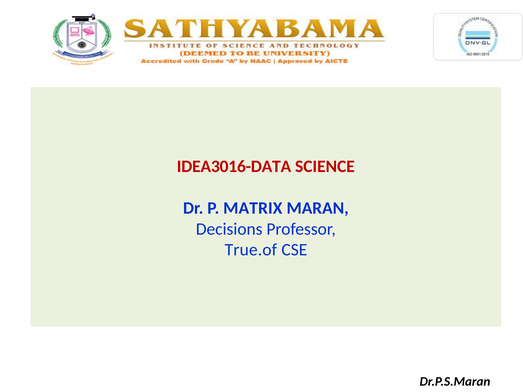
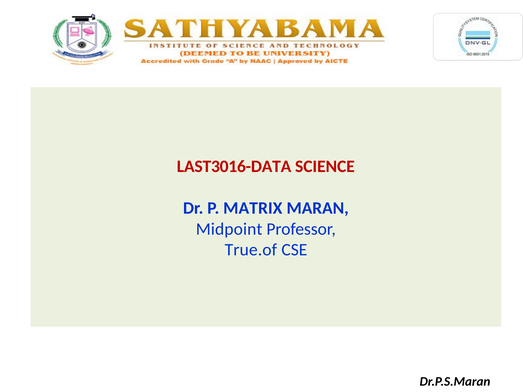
IDEA3016-DATA: IDEA3016-DATA -> LAST3016-DATA
Decisions: Decisions -> Midpoint
